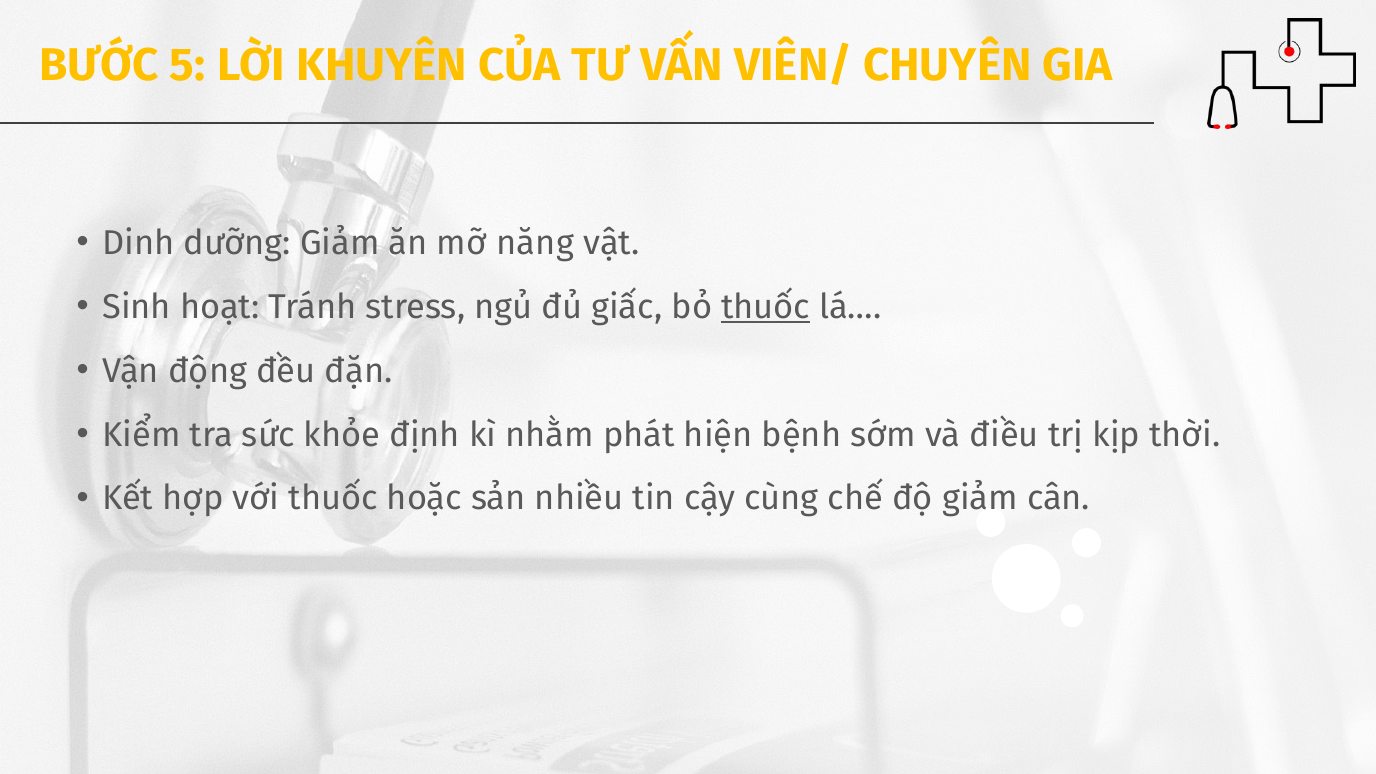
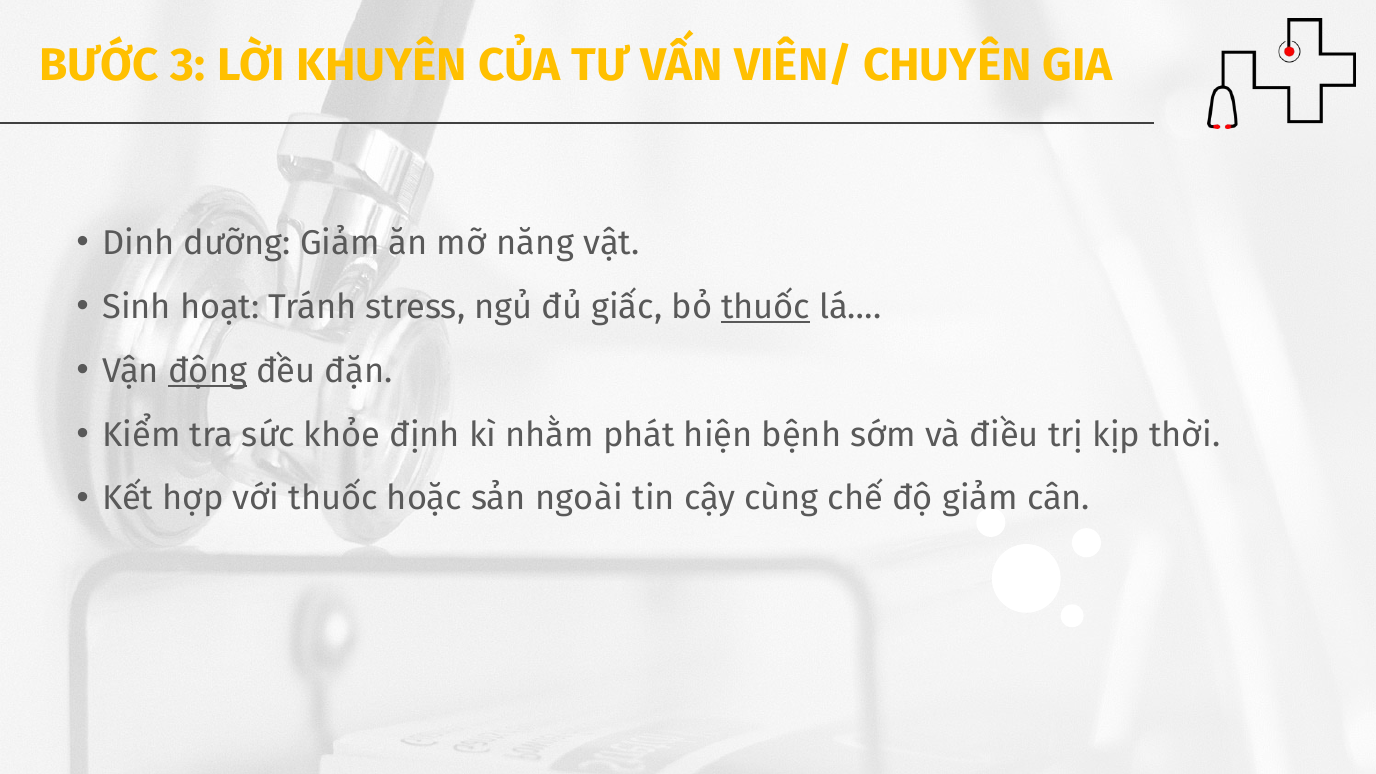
5: 5 -> 3
động underline: none -> present
nhiều: nhiều -> ngoài
